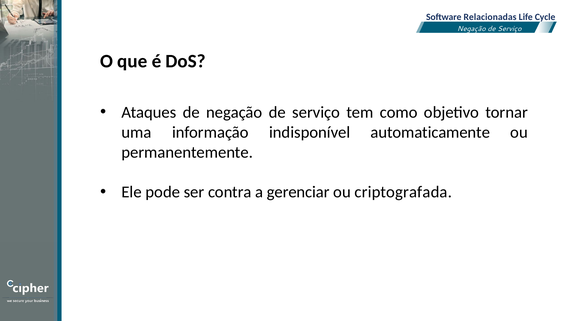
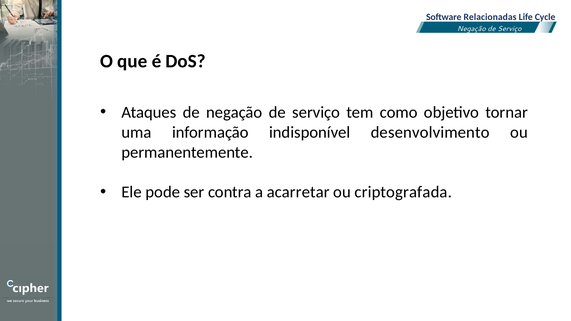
automaticamente: automaticamente -> desenvolvimento
gerenciar: gerenciar -> acarretar
